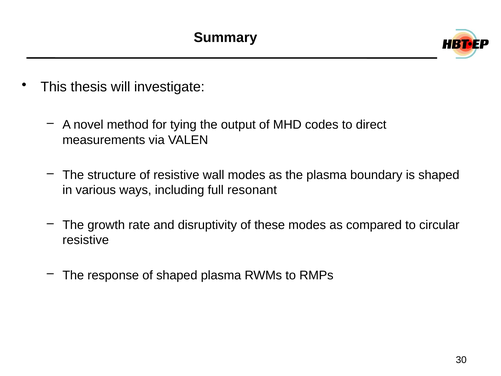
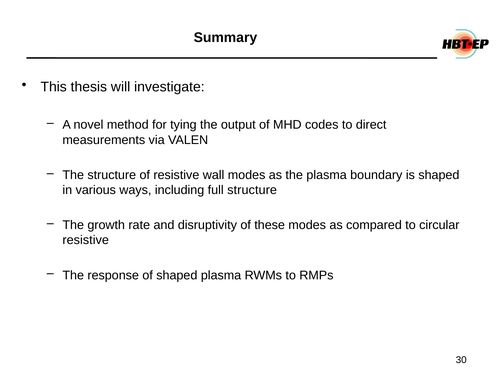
full resonant: resonant -> structure
